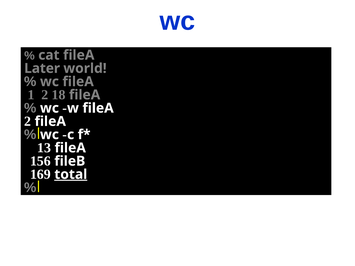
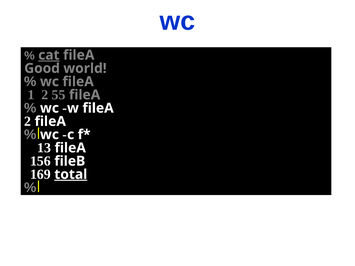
cat underline: none -> present
Later: Later -> Good
18: 18 -> 55
